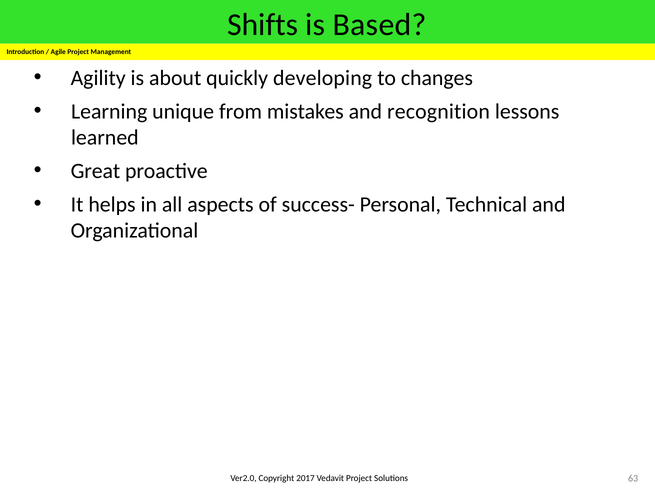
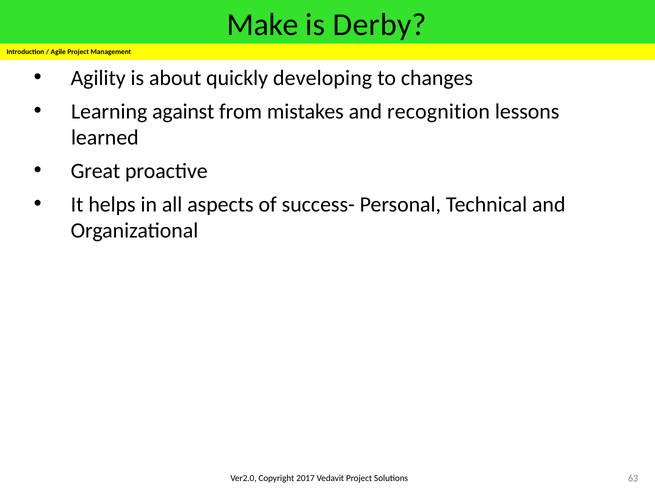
Shifts: Shifts -> Make
Based: Based -> Derby
unique: unique -> against
